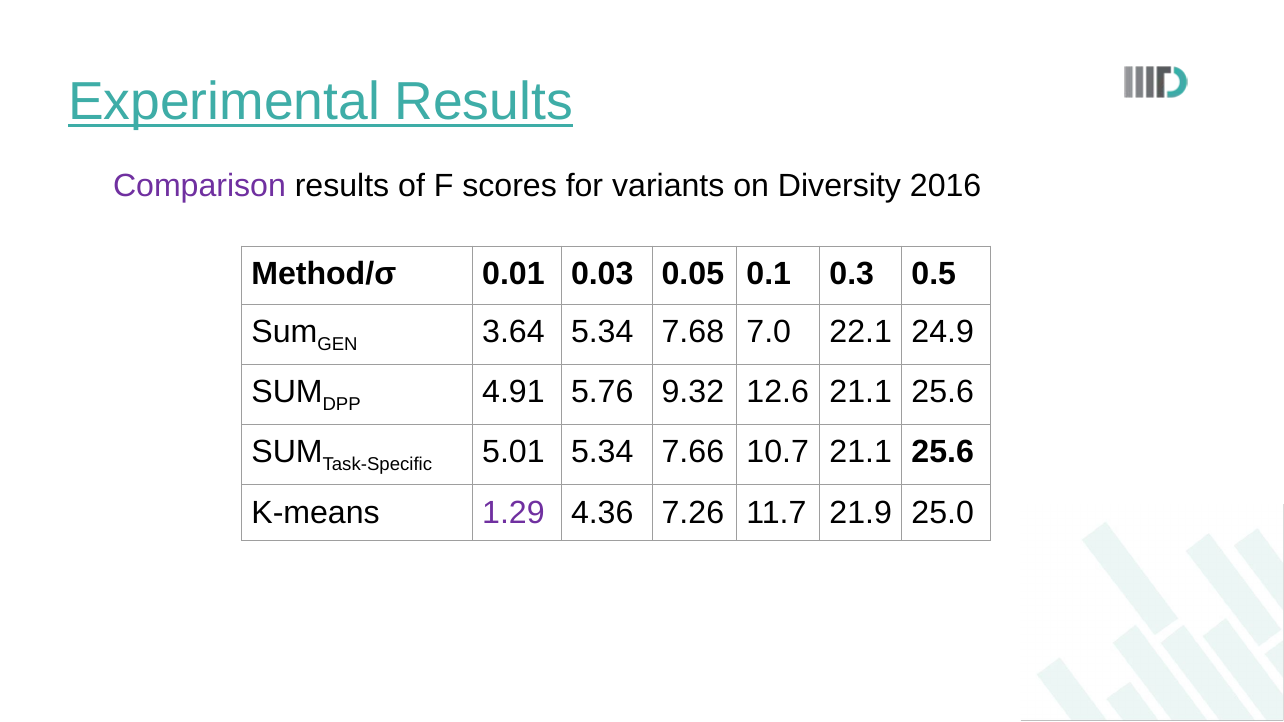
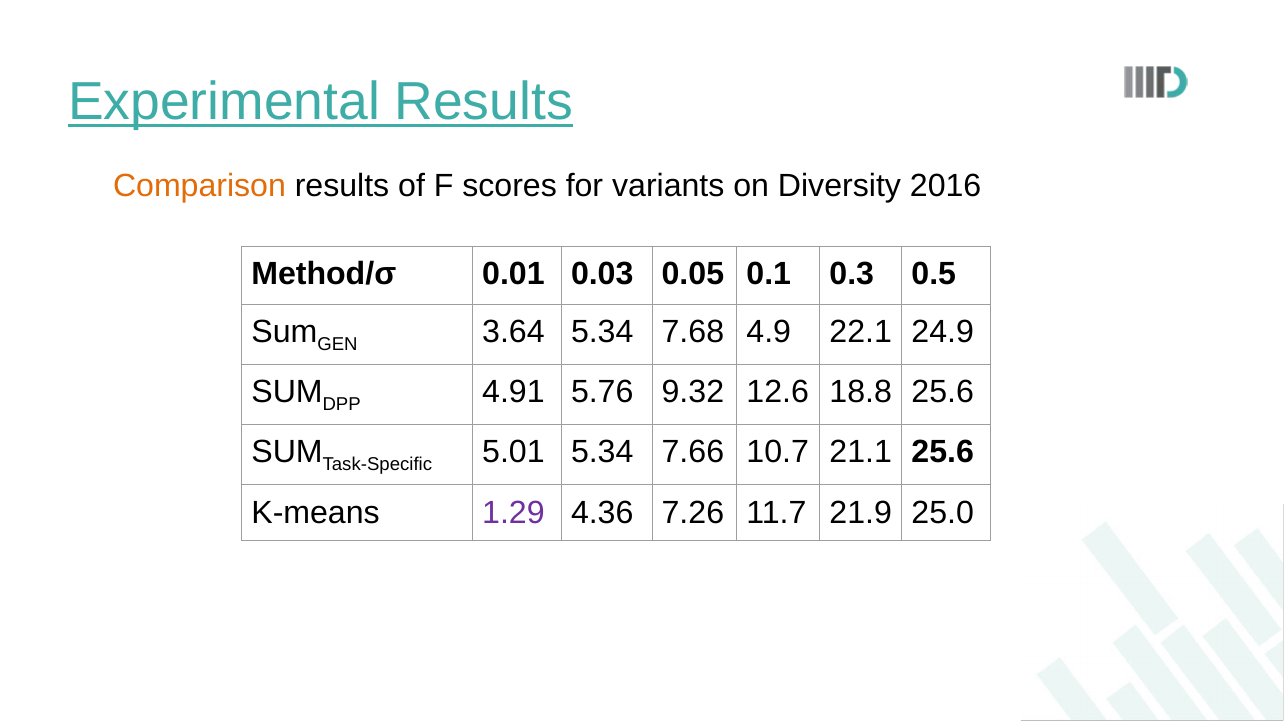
Comparison colour: purple -> orange
7.0: 7.0 -> 4.9
12.6 21.1: 21.1 -> 18.8
